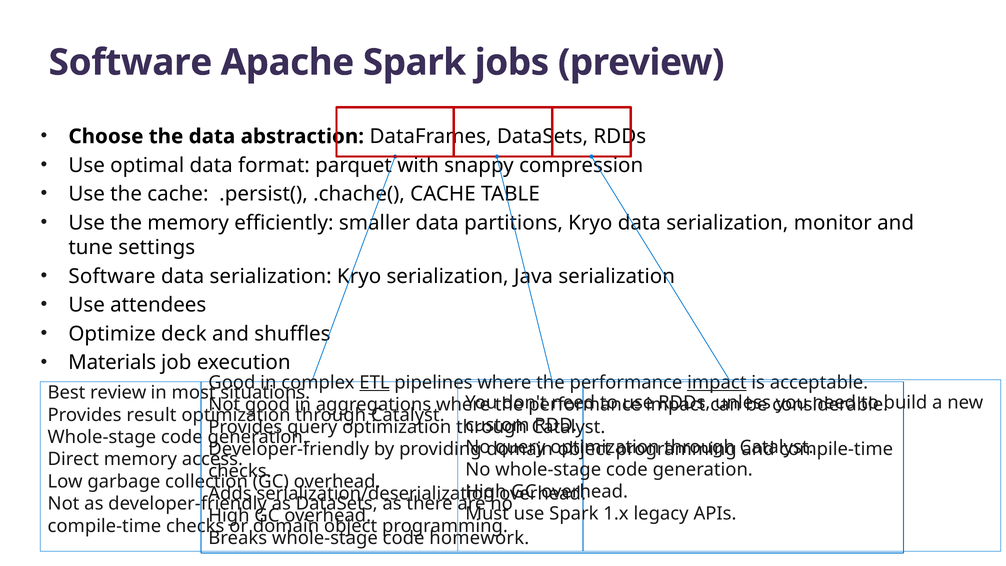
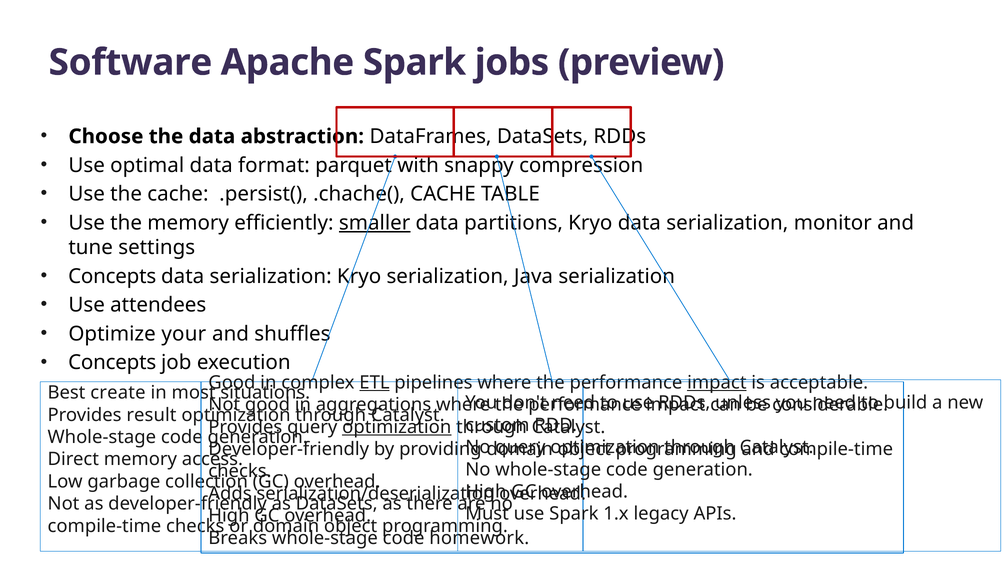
smaller underline: none -> present
Software at (112, 276): Software -> Concepts
deck: deck -> your
Materials at (112, 362): Materials -> Concepts
review: review -> create
optimization at (397, 427) underline: none -> present
